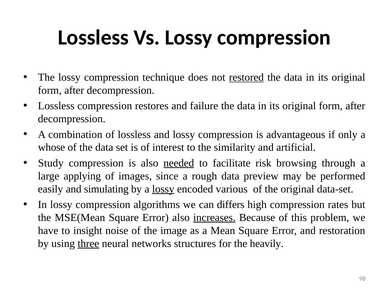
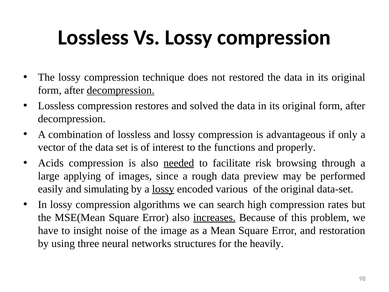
restored underline: present -> none
decompression at (121, 90) underline: none -> present
failure: failure -> solved
whose: whose -> vector
similarity: similarity -> functions
artificial: artificial -> properly
Study: Study -> Acids
differs: differs -> search
three underline: present -> none
